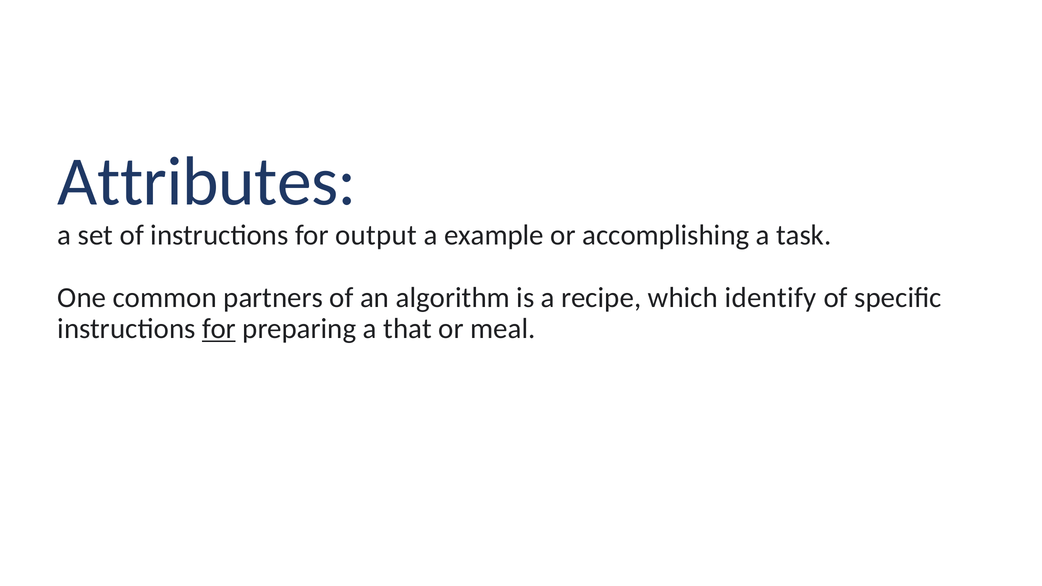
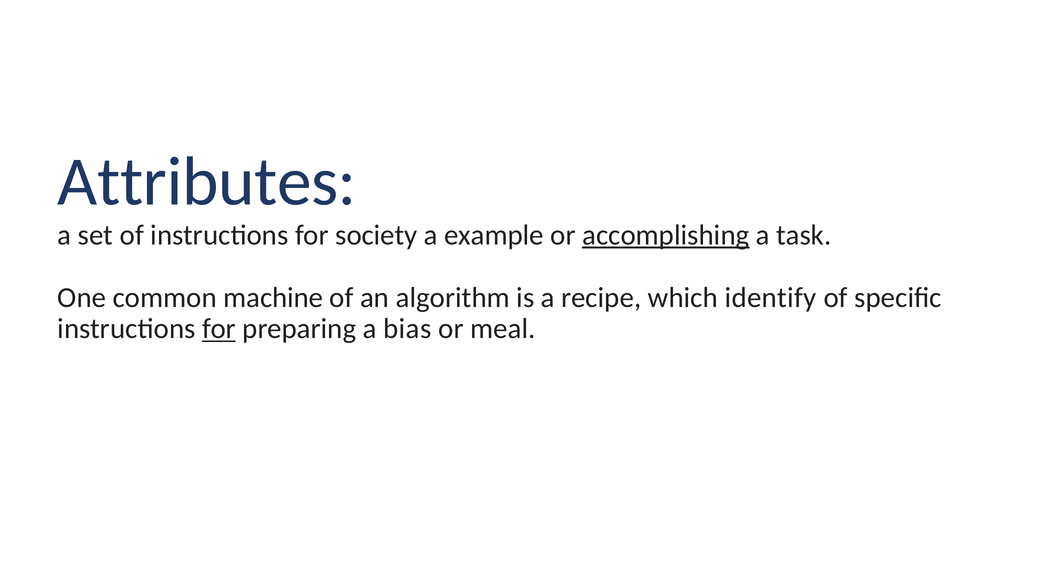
output: output -> society
accomplishing underline: none -> present
partners: partners -> machine
that: that -> bias
